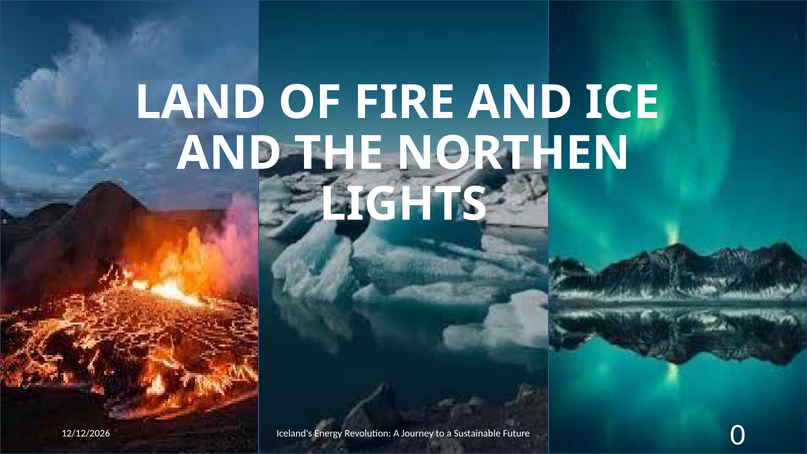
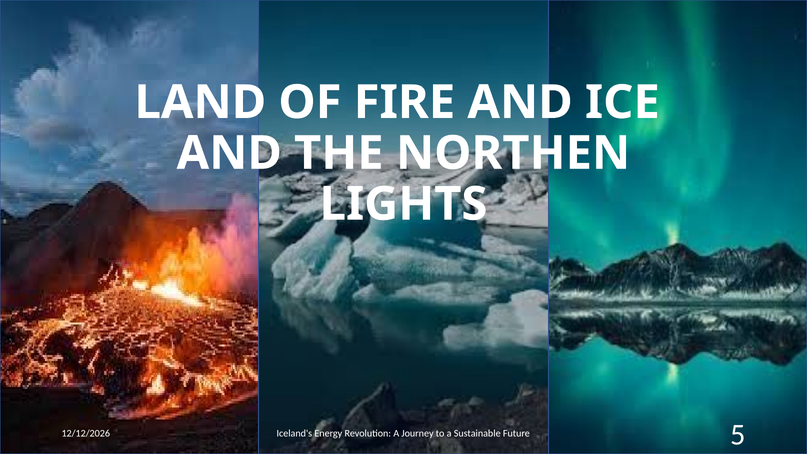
0: 0 -> 5
